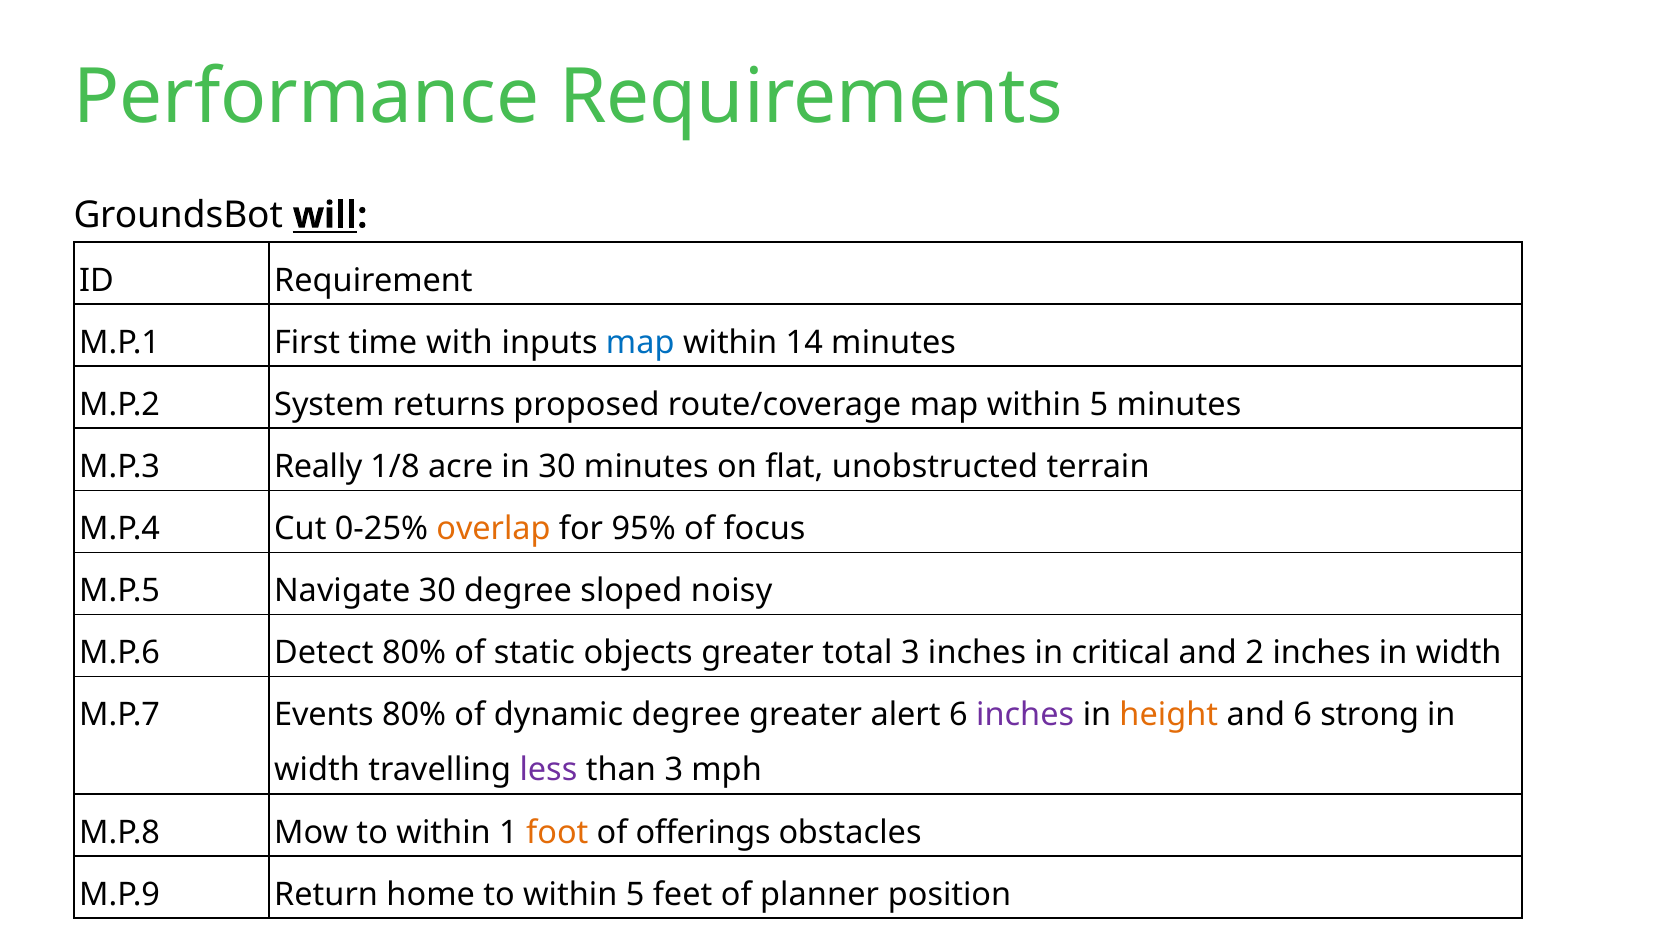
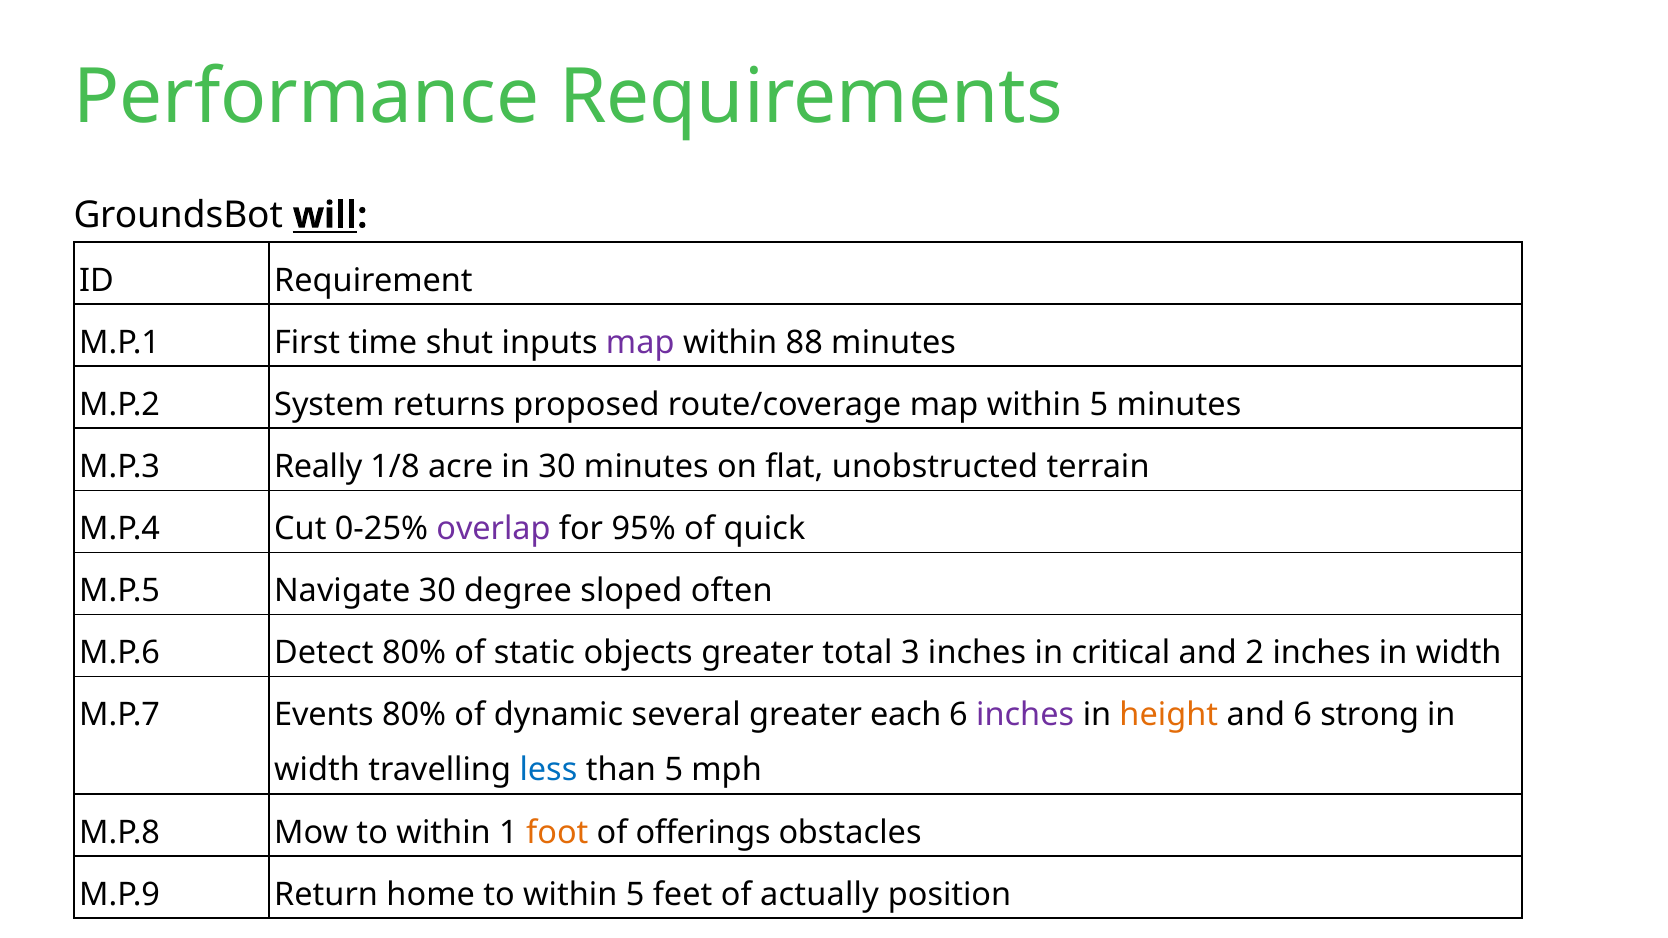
with: with -> shut
map at (640, 343) colour: blue -> purple
14: 14 -> 88
overlap colour: orange -> purple
focus: focus -> quick
noisy: noisy -> often
dynamic degree: degree -> several
alert: alert -> each
less colour: purple -> blue
than 3: 3 -> 5
planner: planner -> actually
